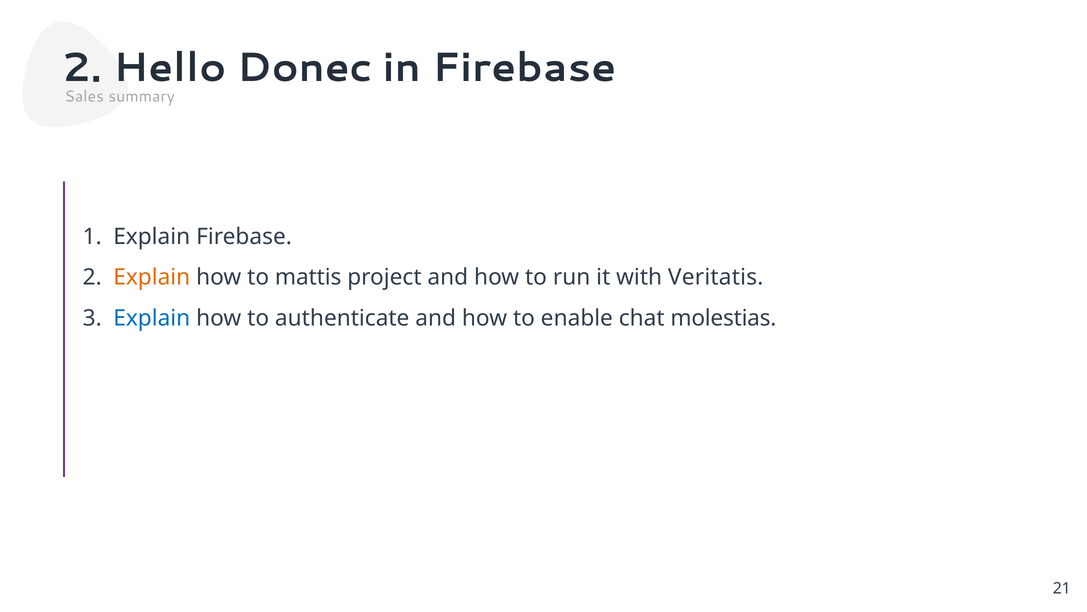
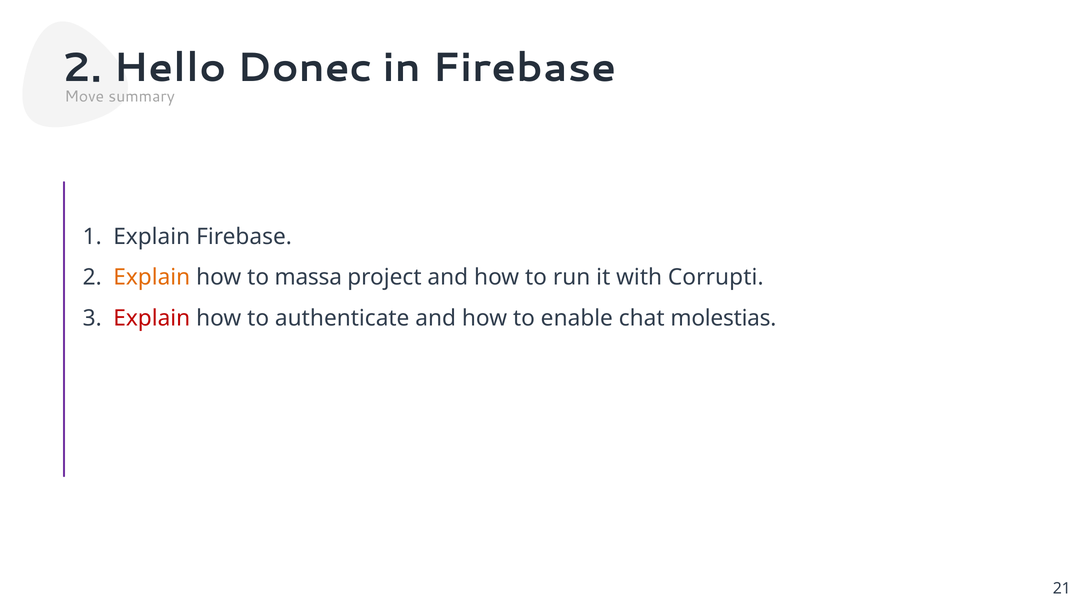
Sales: Sales -> Move
mattis: mattis -> massa
Veritatis: Veritatis -> Corrupti
Explain at (152, 318) colour: blue -> red
